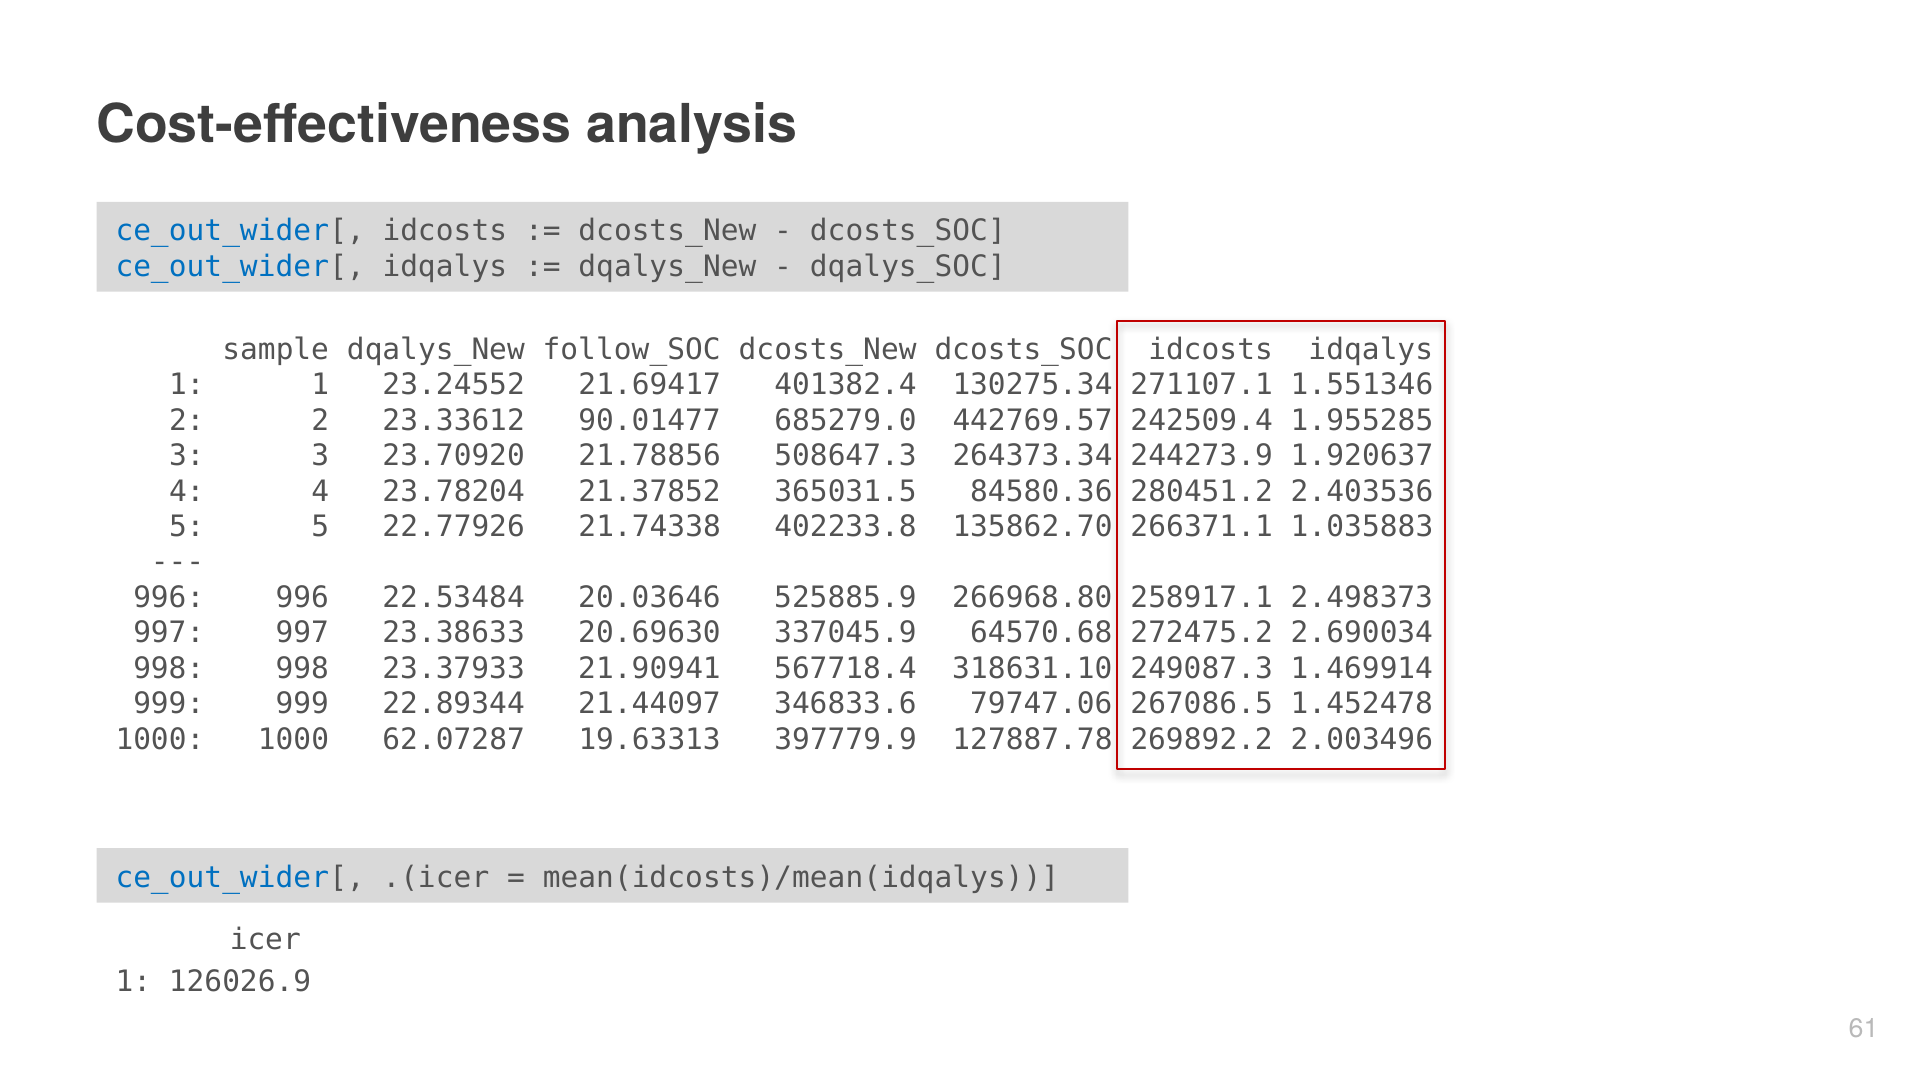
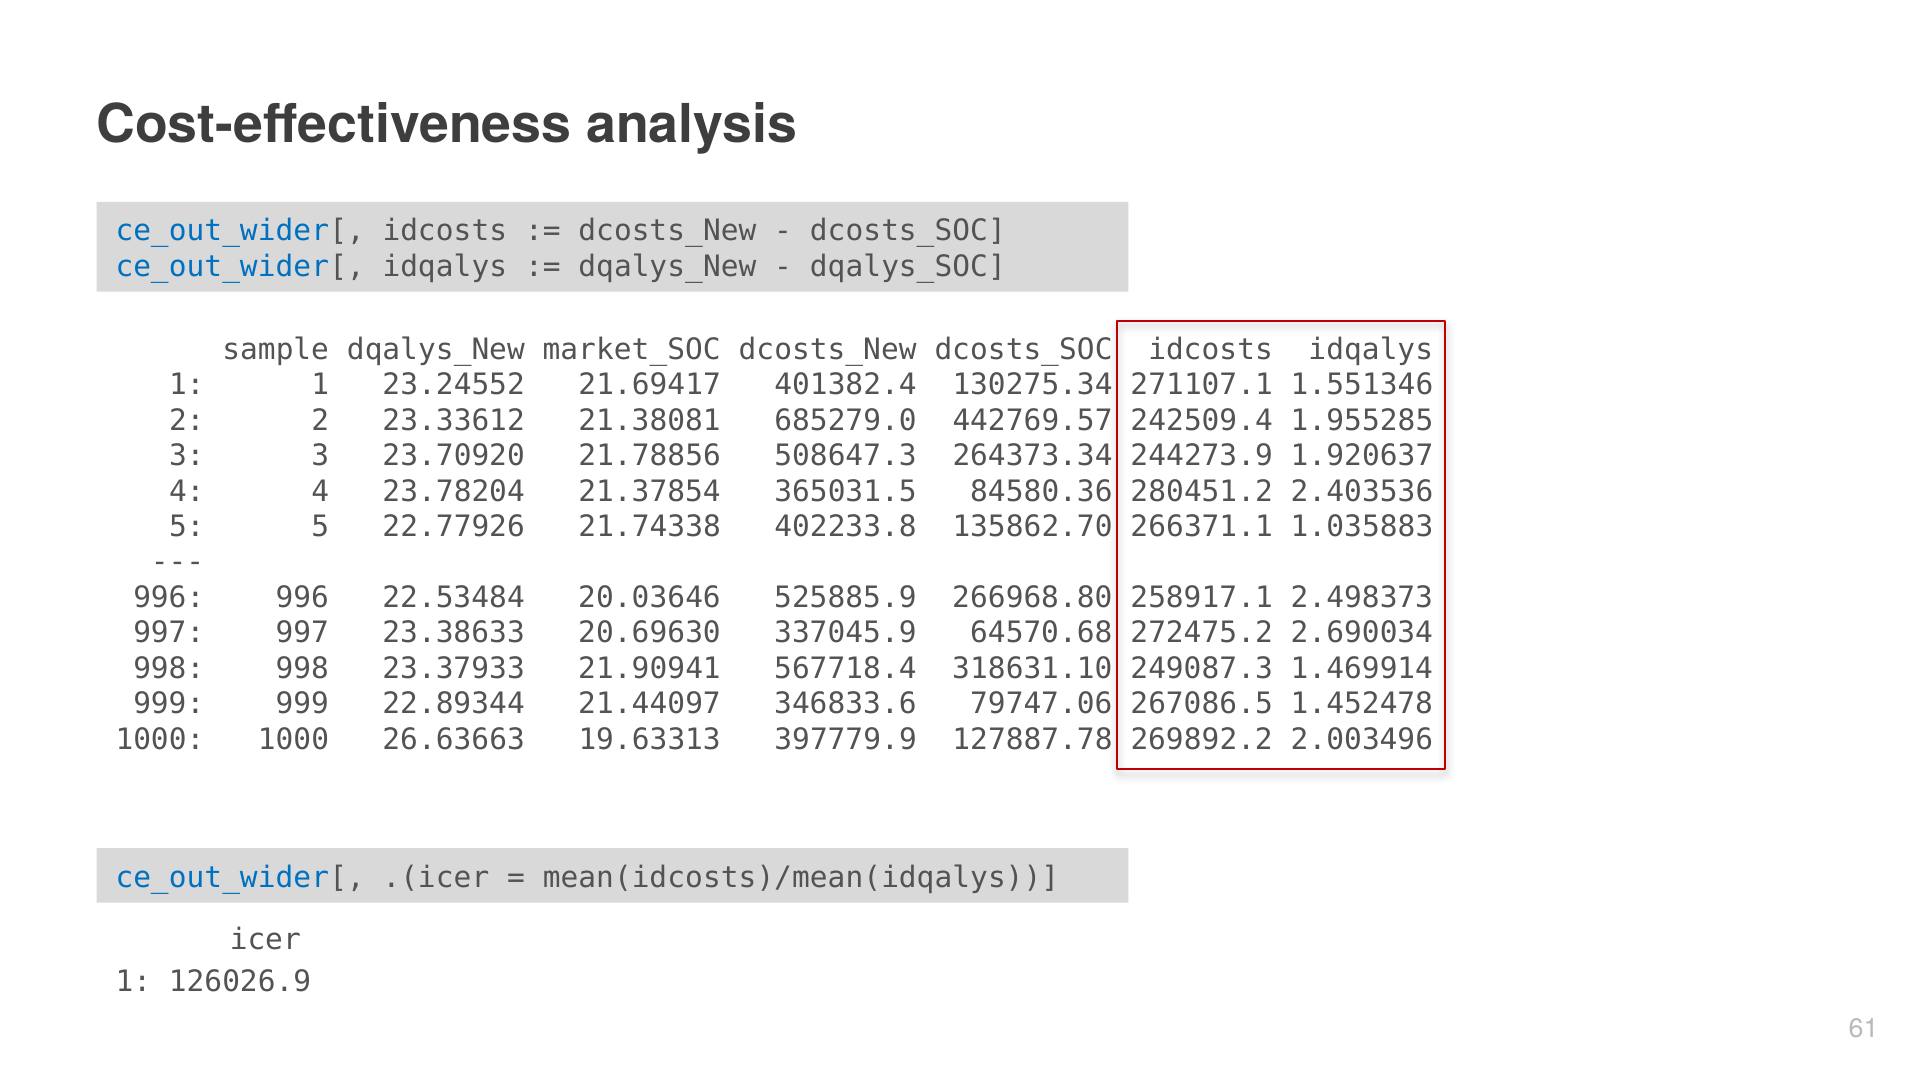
follow_SOC: follow_SOC -> market_SOC
90.01477: 90.01477 -> 21.38081
21.37852: 21.37852 -> 21.37854
62.07287: 62.07287 -> 26.63663
